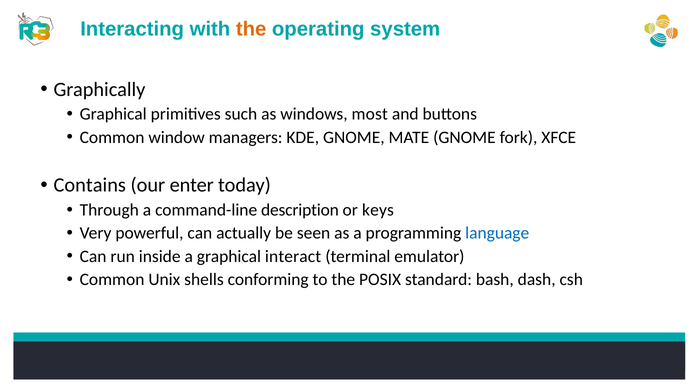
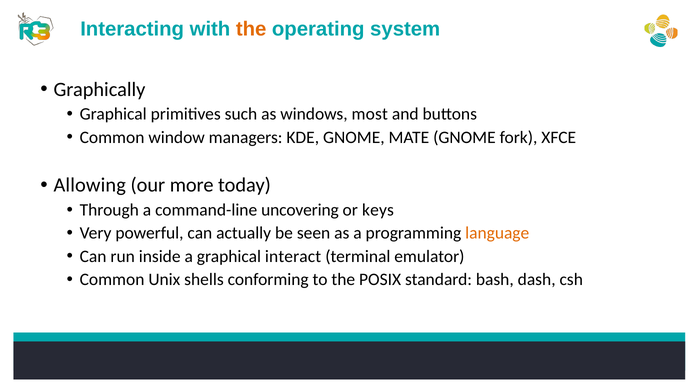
Contains: Contains -> Allowing
enter: enter -> more
description: description -> uncovering
language colour: blue -> orange
